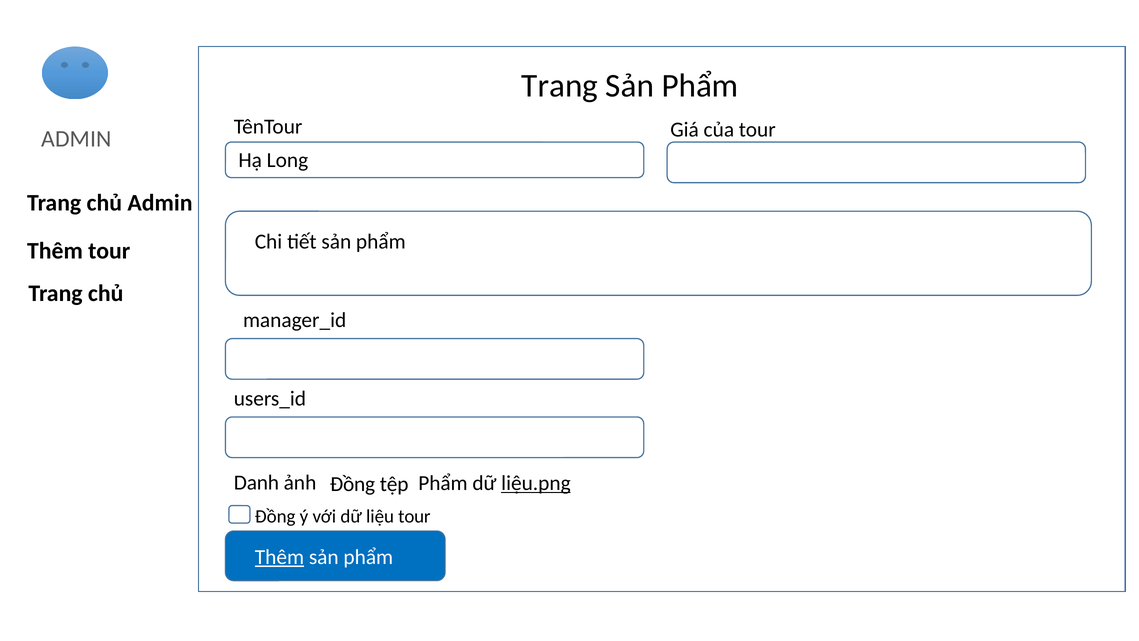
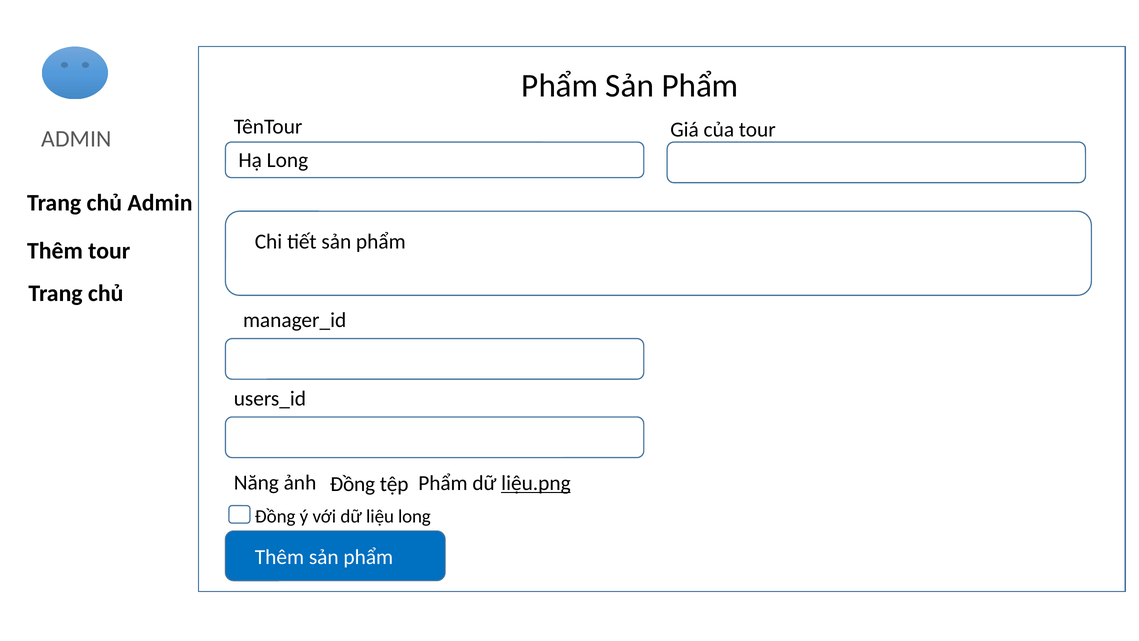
Trang at (560, 85): Trang -> Phẩm
Danh: Danh -> Năng
liệu tour: tour -> long
Thêm at (279, 557) underline: present -> none
